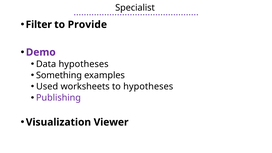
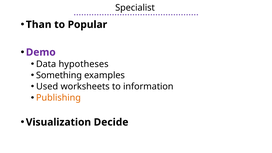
Filter: Filter -> Than
Provide: Provide -> Popular
to hypotheses: hypotheses -> information
Publishing colour: purple -> orange
Viewer: Viewer -> Decide
